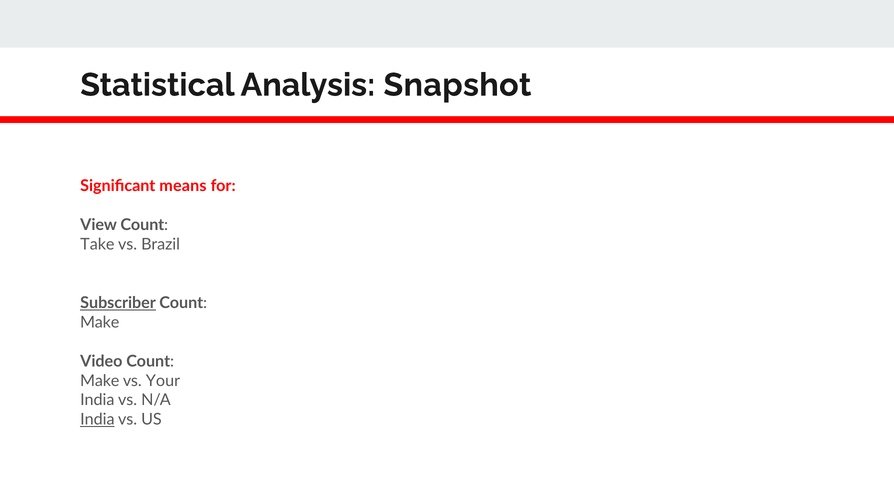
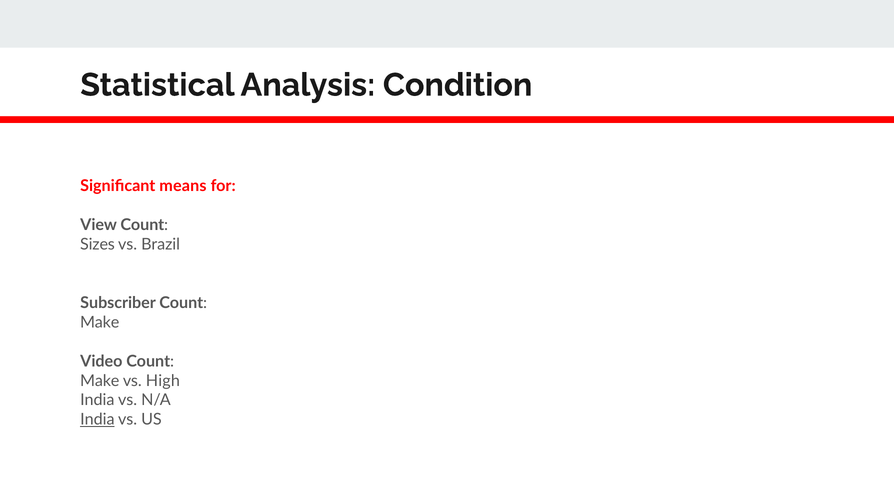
Snapshot: Snapshot -> Condition
Take: Take -> Sizes
Subscriber underline: present -> none
Your: Your -> High
